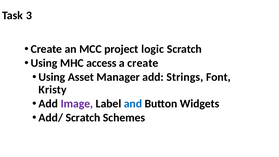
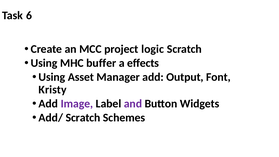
3: 3 -> 6
access: access -> buffer
a create: create -> effects
Strings: Strings -> Output
and colour: blue -> purple
